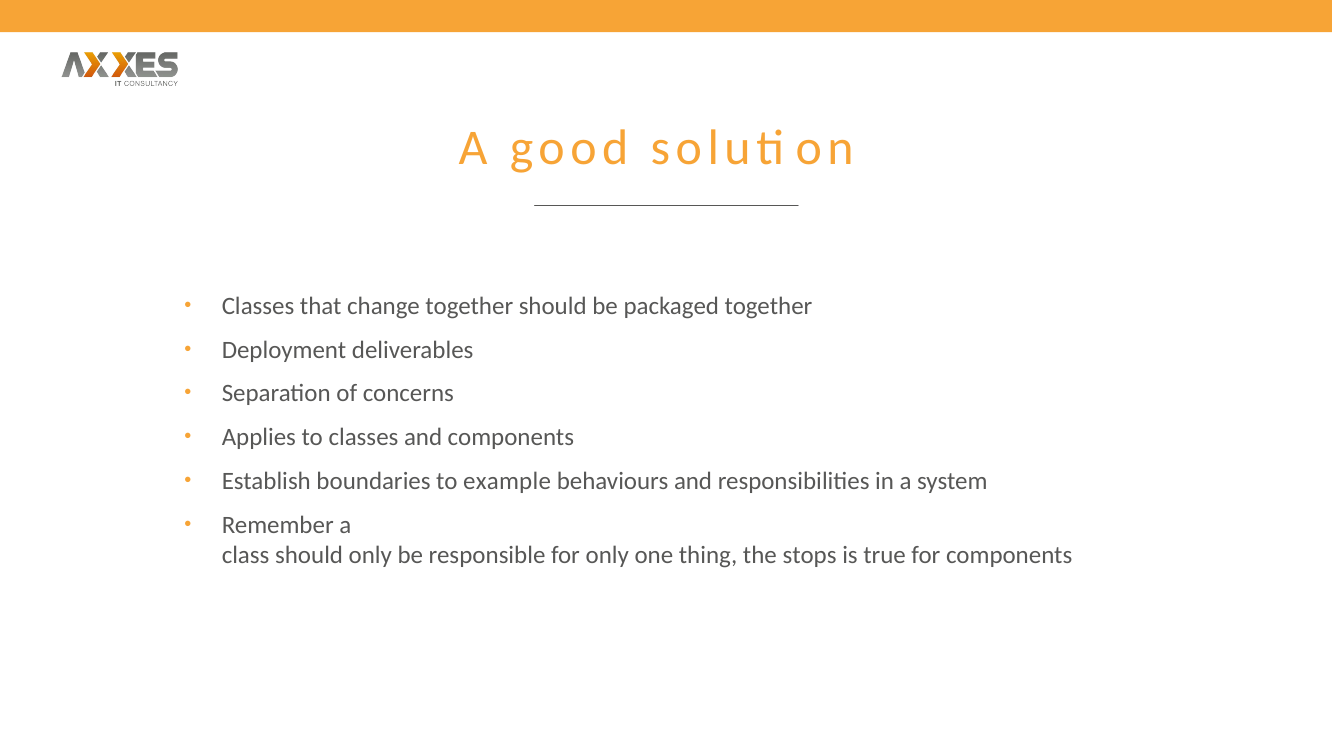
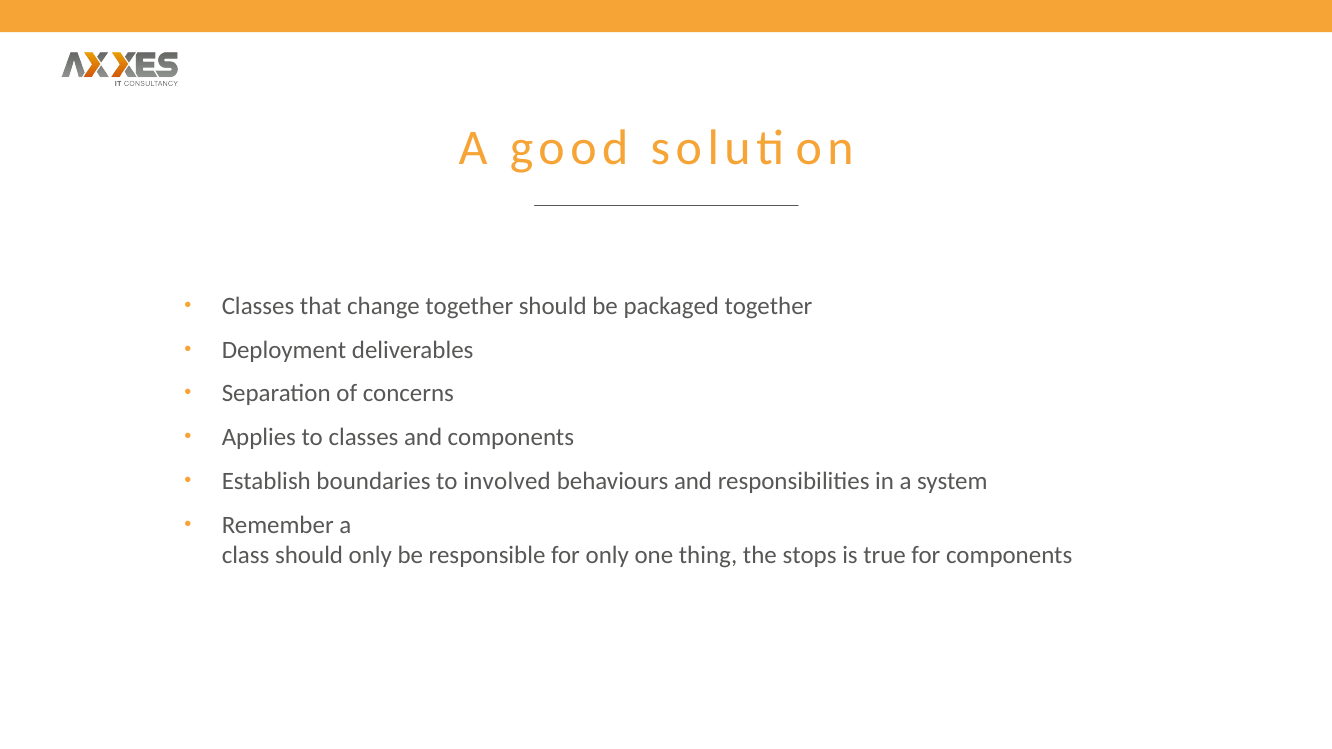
example: example -> involved
